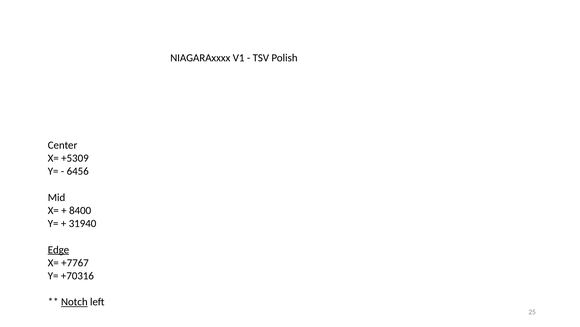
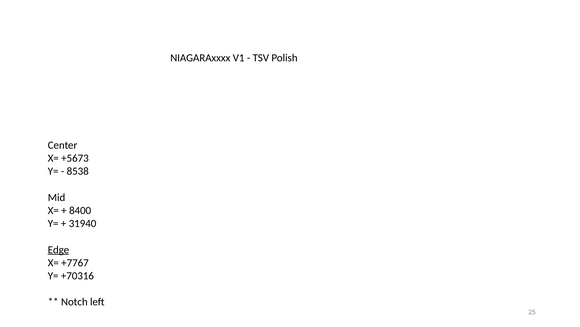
+5309: +5309 -> +5673
6456: 6456 -> 8538
Notch underline: present -> none
